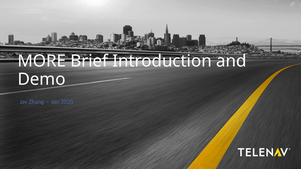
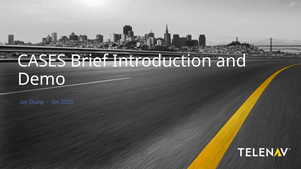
MORE: MORE -> CASES
